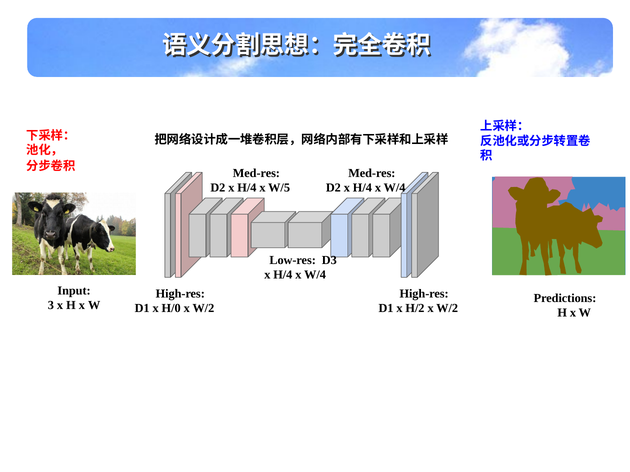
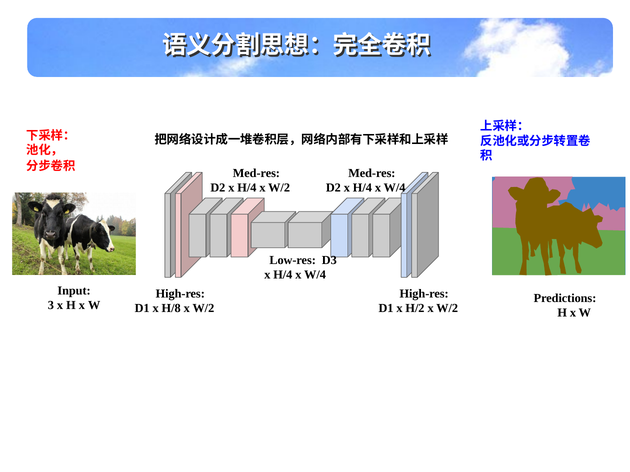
H/4 x W/5: W/5 -> W/2
H/0: H/0 -> H/8
